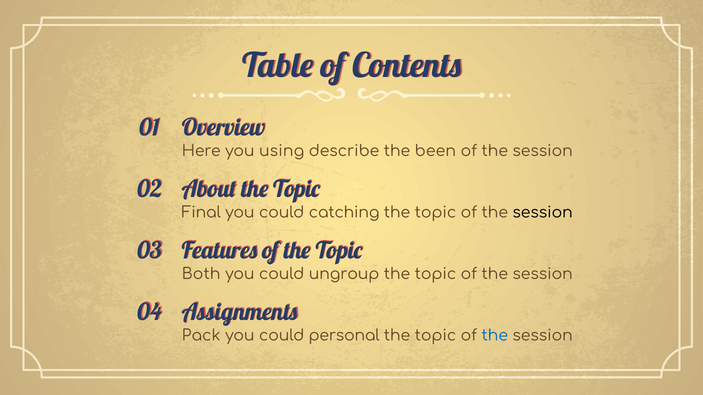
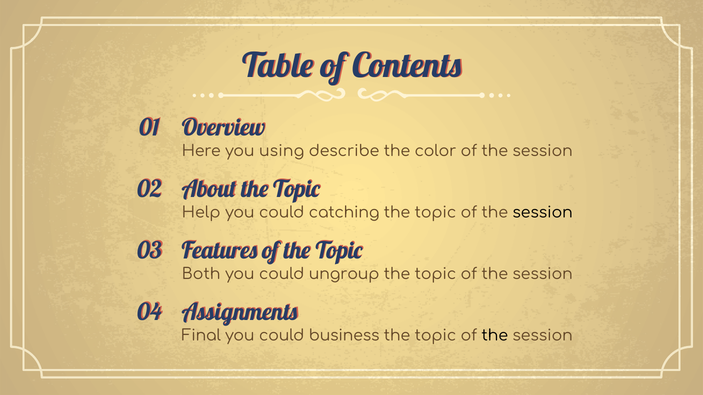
been: been -> color
Final: Final -> Help
Pack: Pack -> Final
personal: personal -> business
the at (495, 336) colour: blue -> black
